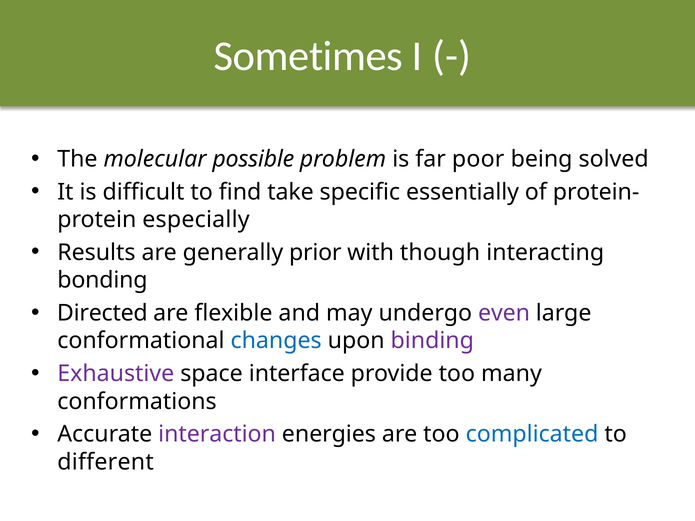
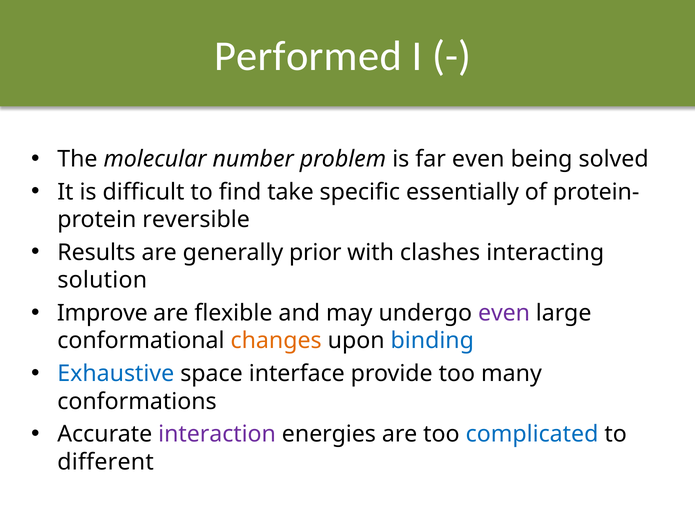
Sometimes: Sometimes -> Performed
possible: possible -> number
far poor: poor -> even
especially: especially -> reversible
though: though -> clashes
bonding: bonding -> solution
Directed: Directed -> Improve
changes colour: blue -> orange
binding colour: purple -> blue
Exhaustive colour: purple -> blue
